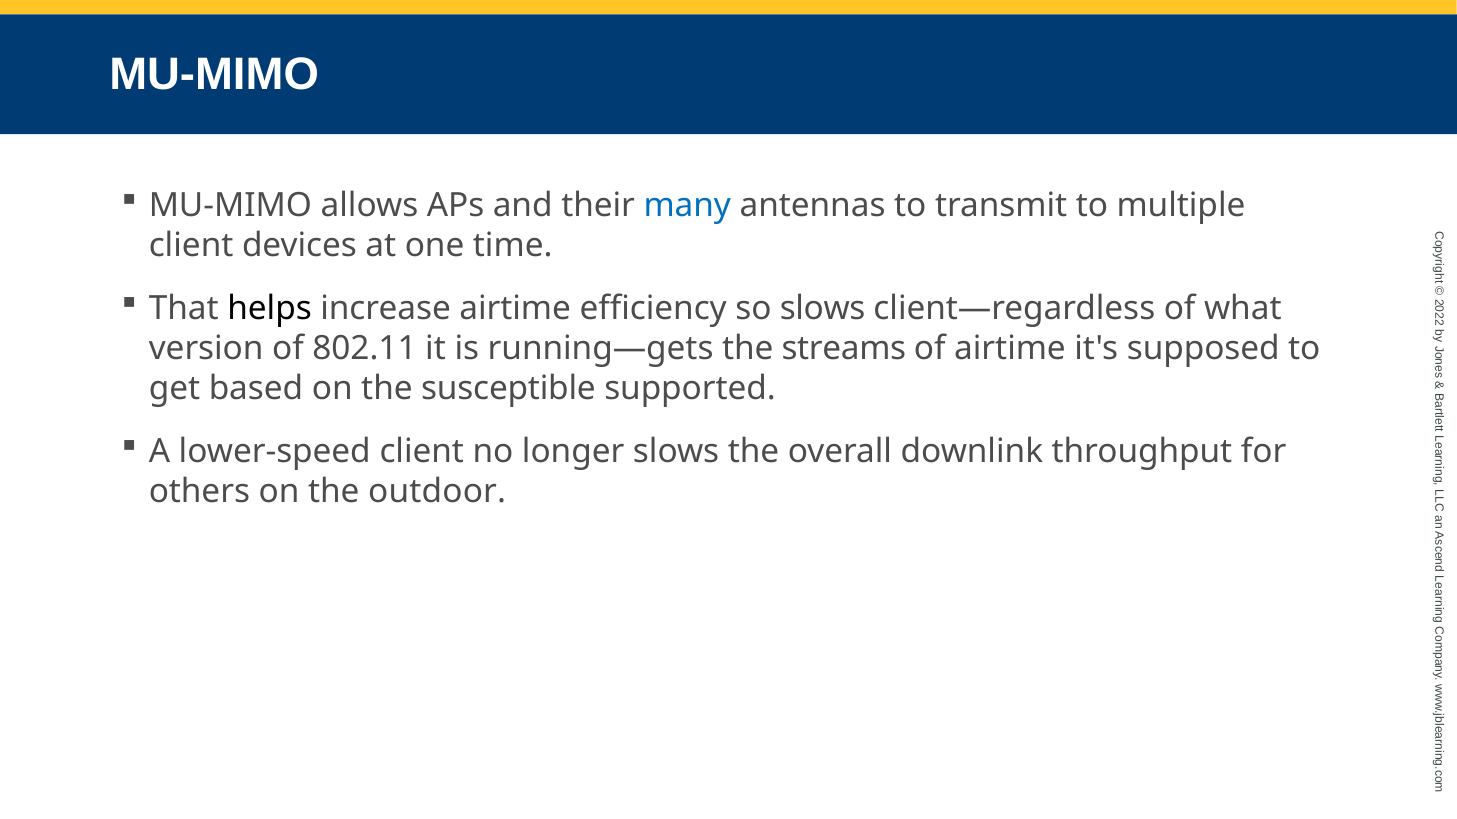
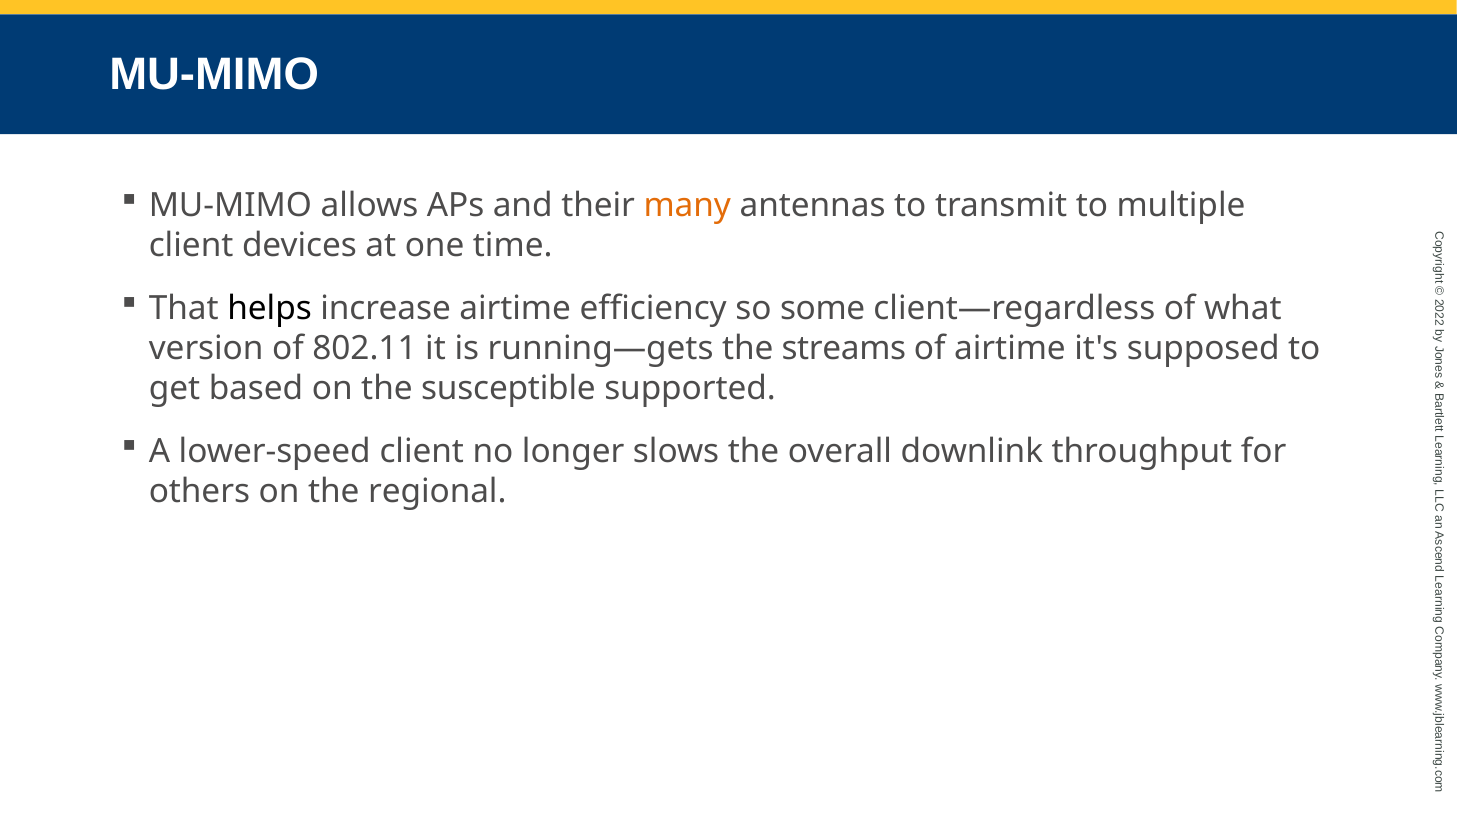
many colour: blue -> orange
so slows: slows -> some
outdoor: outdoor -> regional
